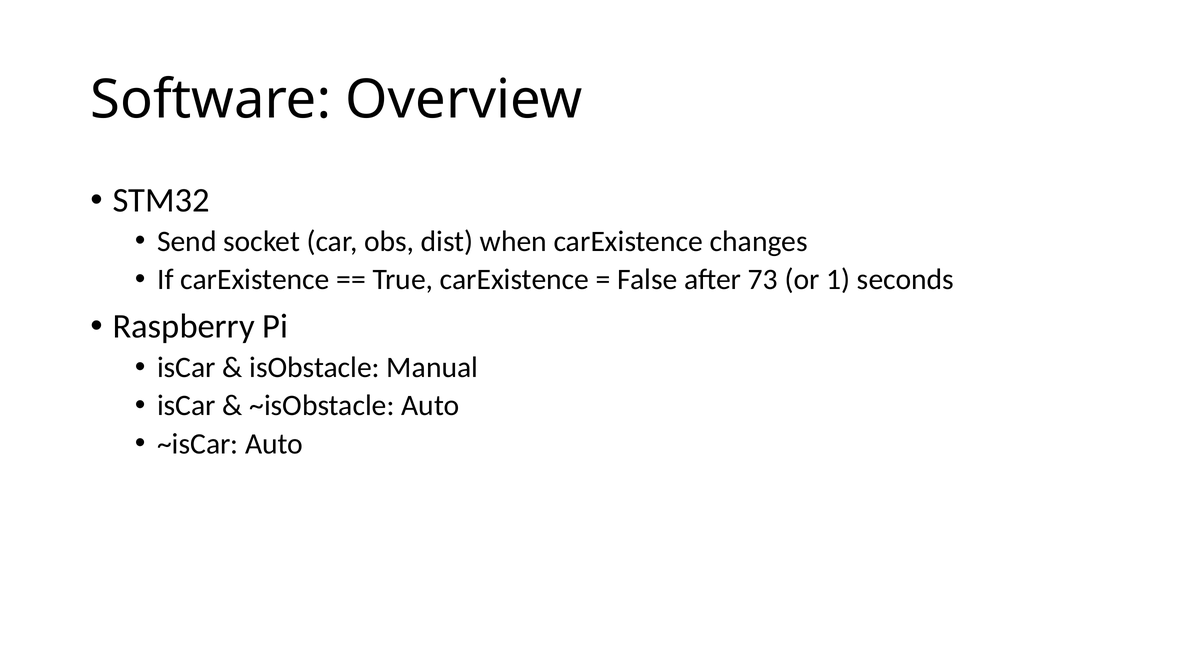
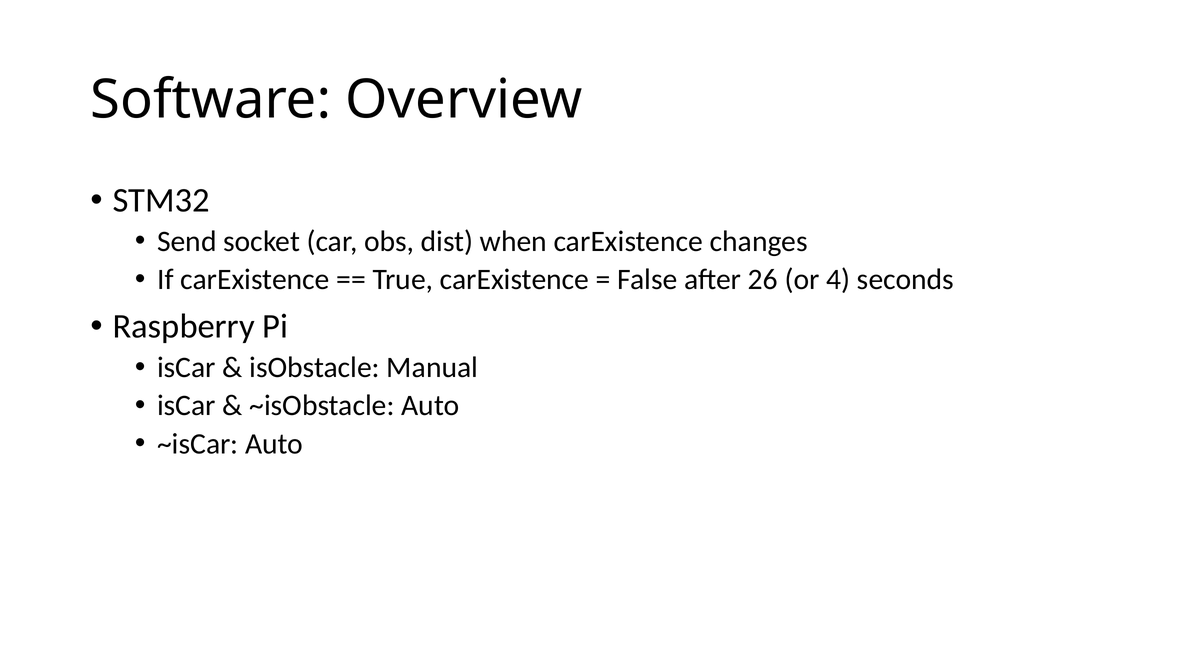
73: 73 -> 26
1: 1 -> 4
